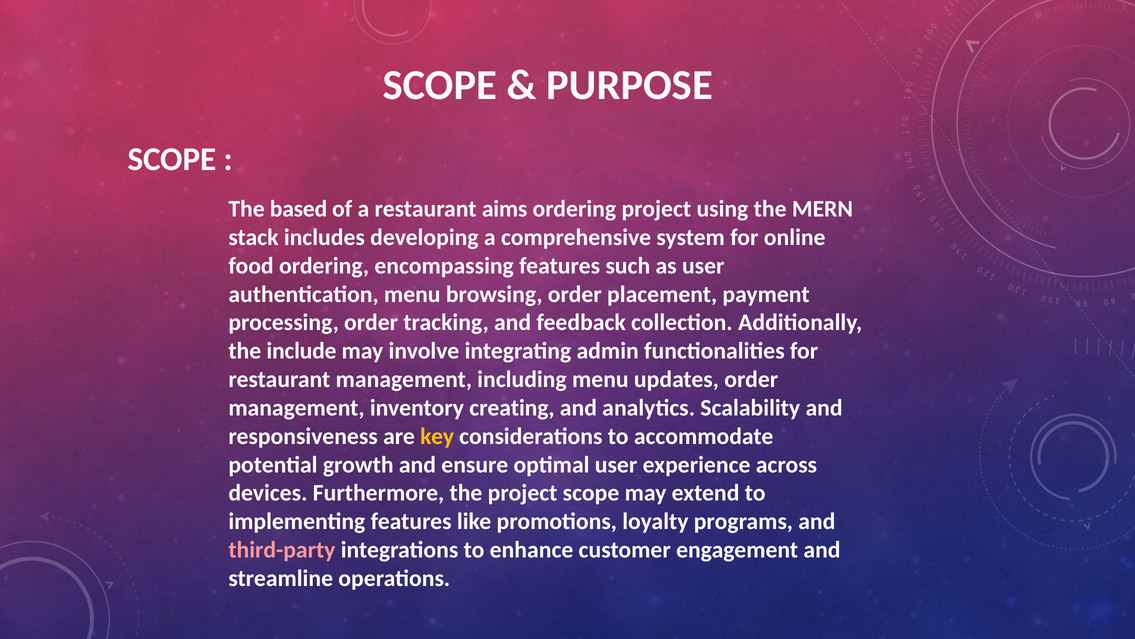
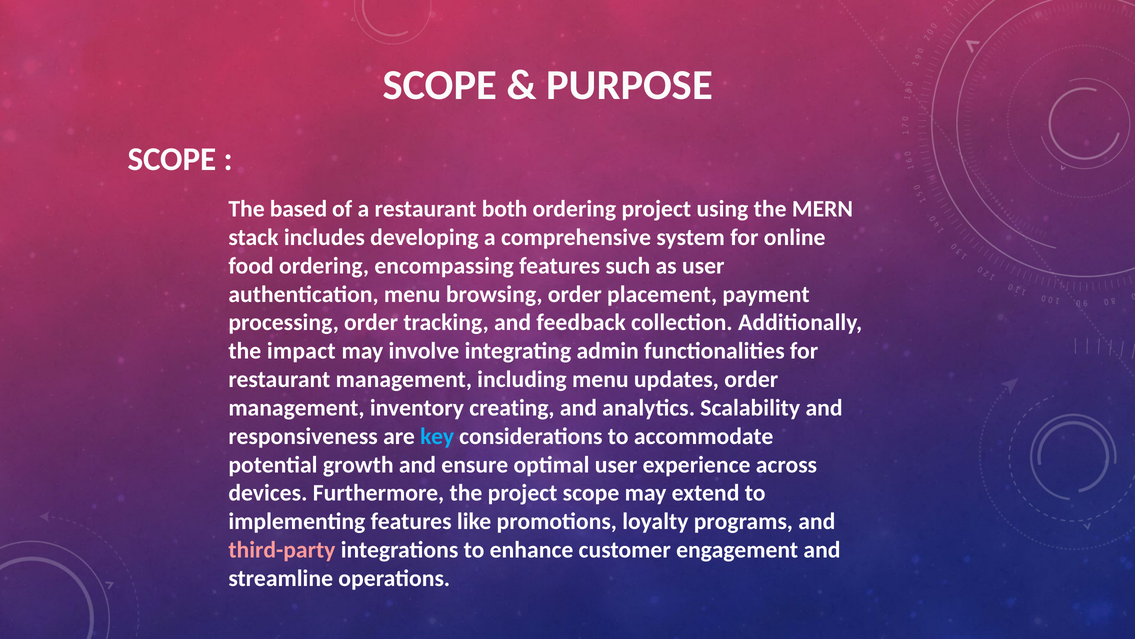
aims: aims -> both
include: include -> impact
key colour: yellow -> light blue
